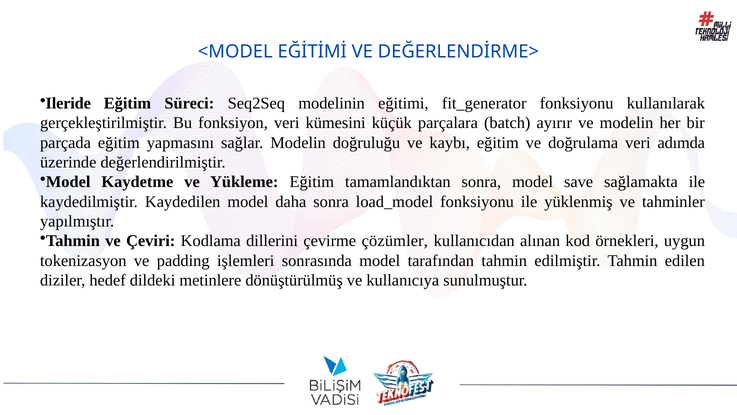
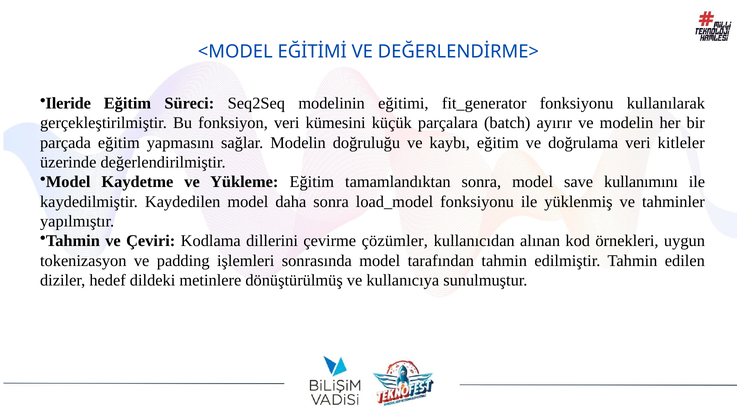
adımda: adımda -> kitleler
sağlamakta: sağlamakta -> kullanımını
